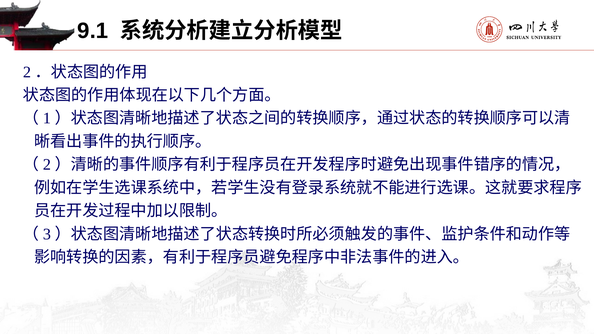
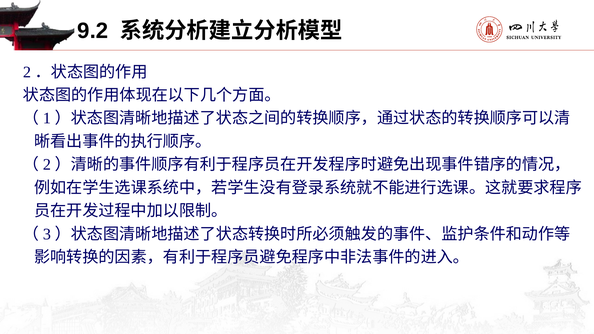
9.1: 9.1 -> 9.2
